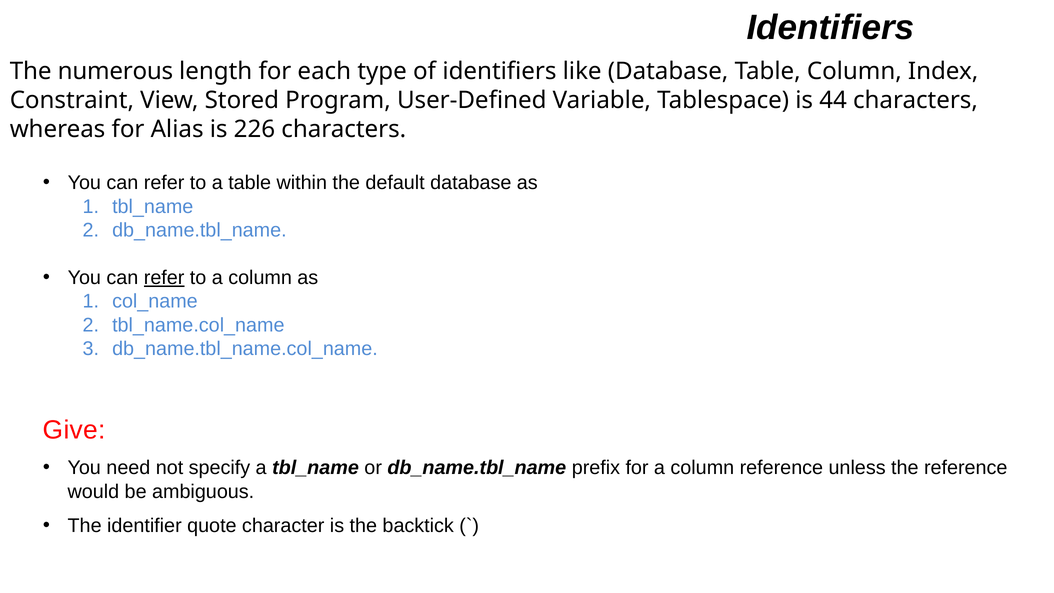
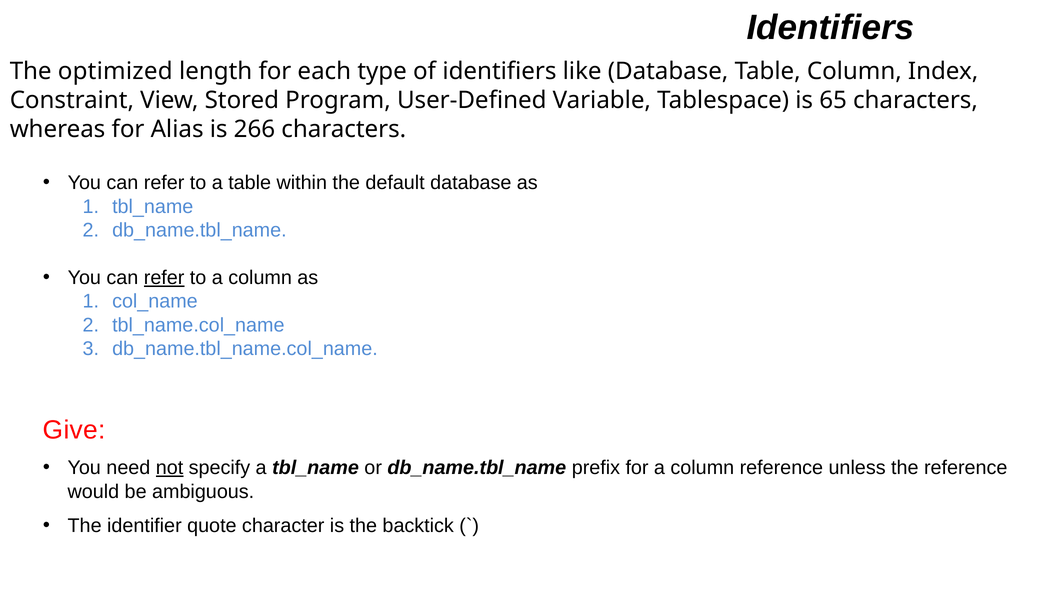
numerous: numerous -> optimized
44: 44 -> 65
226: 226 -> 266
not underline: none -> present
